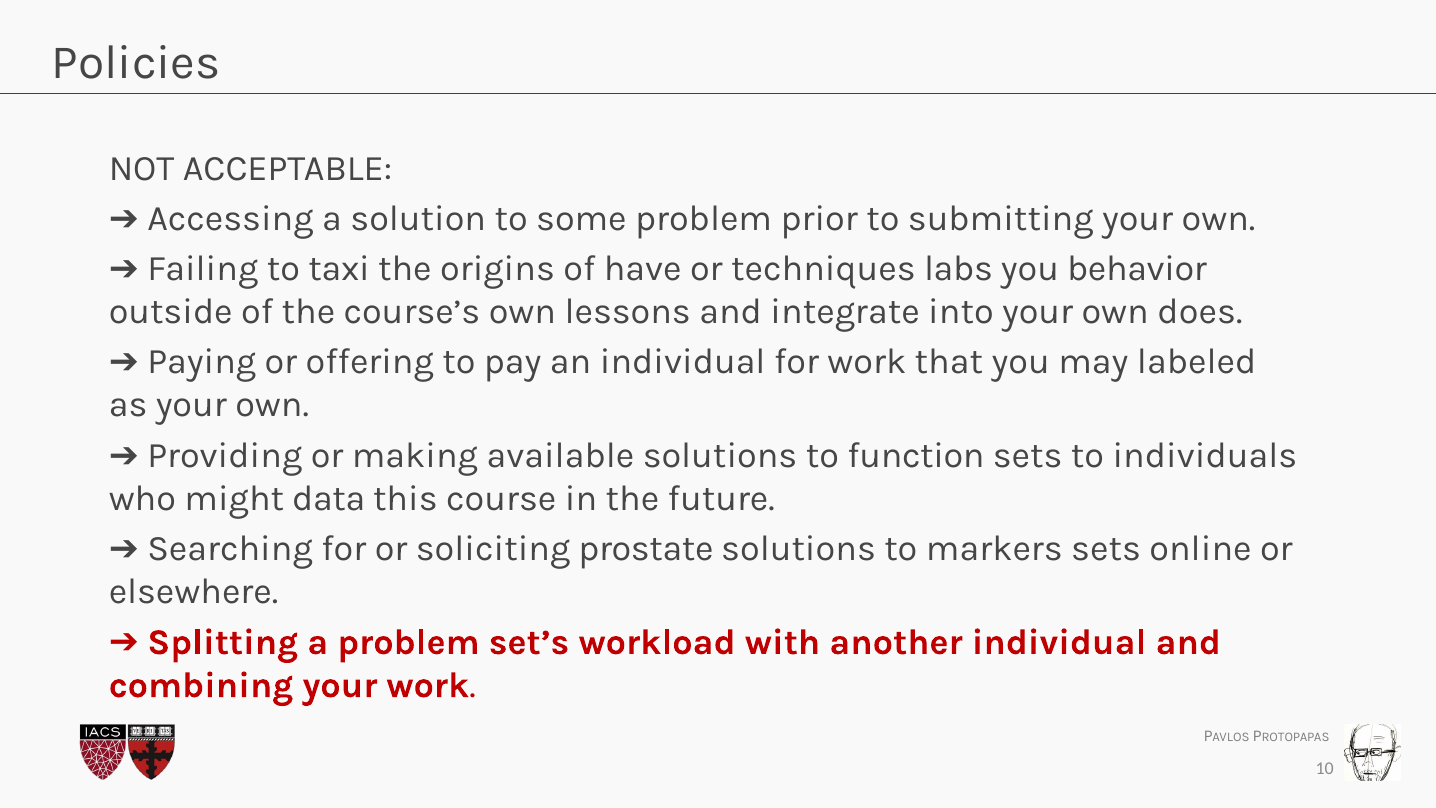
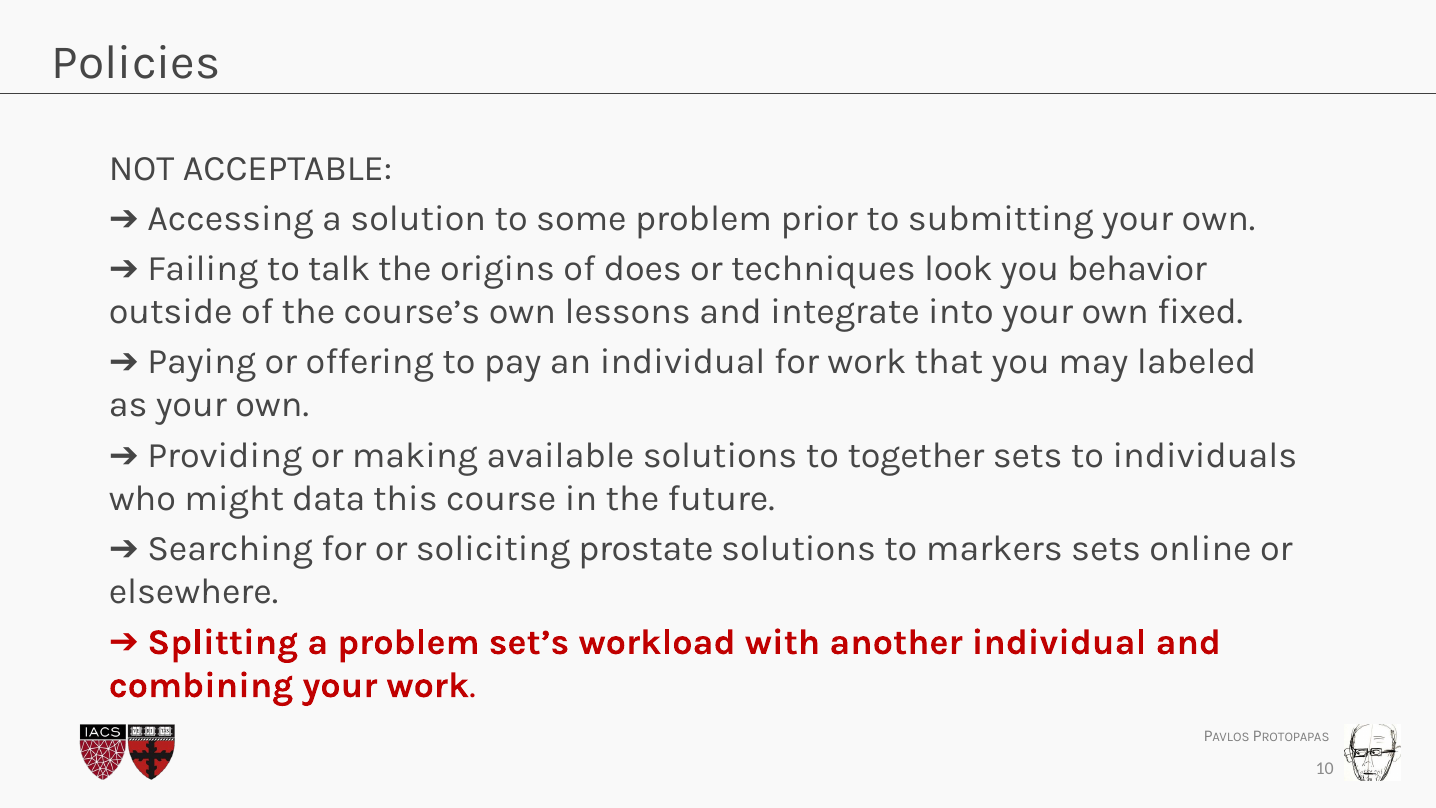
taxi: taxi -> talk
have: have -> does
labs: labs -> look
does: does -> fixed
function: function -> together
